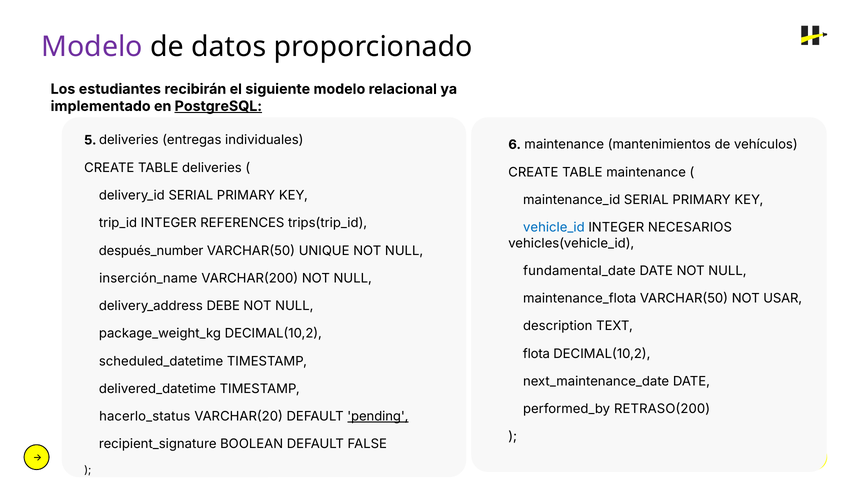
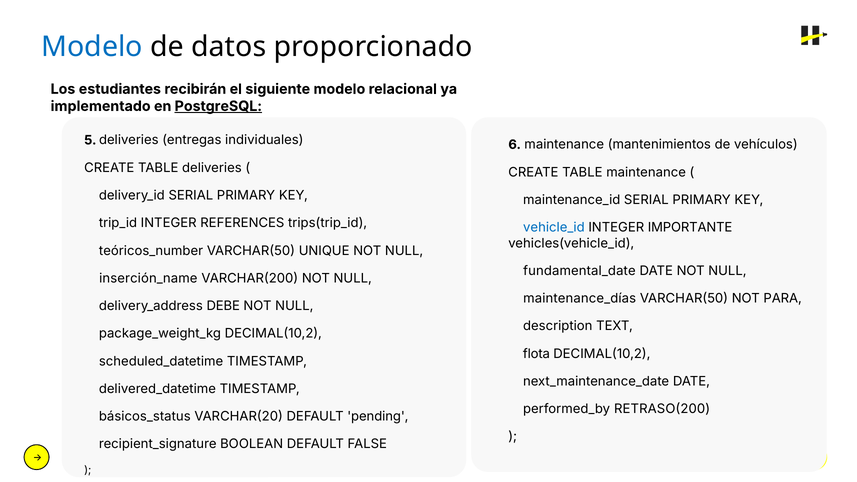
Modelo at (92, 47) colour: purple -> blue
NECESARIOS: NECESARIOS -> IMPORTANTE
después_number: después_number -> teóricos_number
maintenance_flota: maintenance_flota -> maintenance_días
USAR: USAR -> PARA
hacerlo_status: hacerlo_status -> básicos_status
pending underline: present -> none
